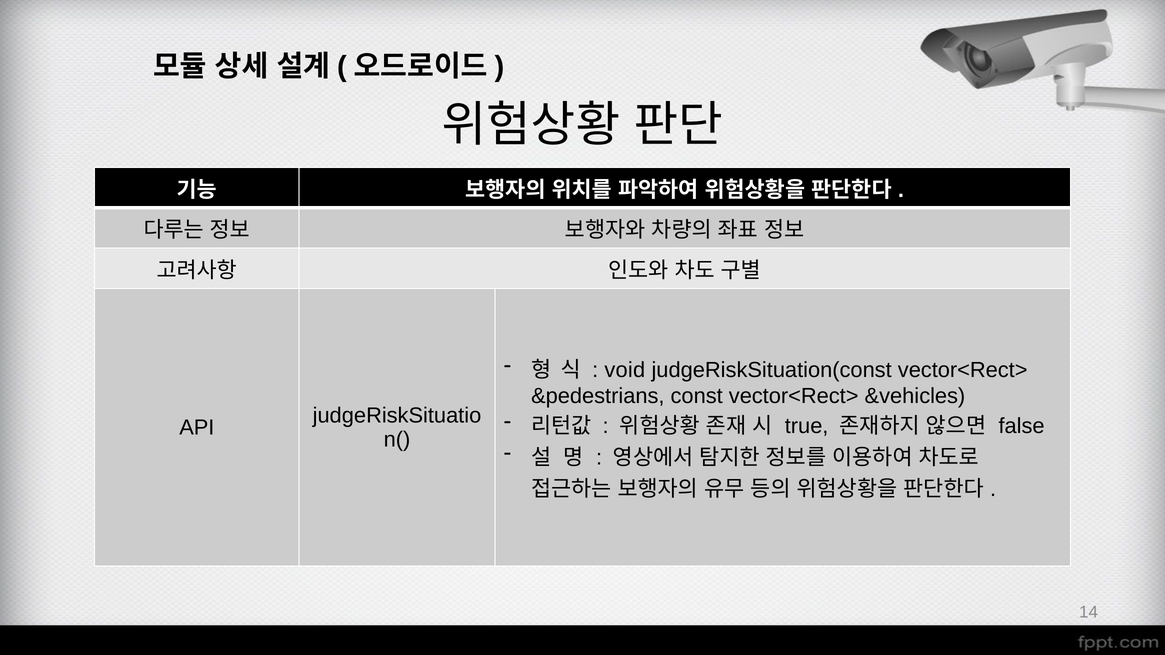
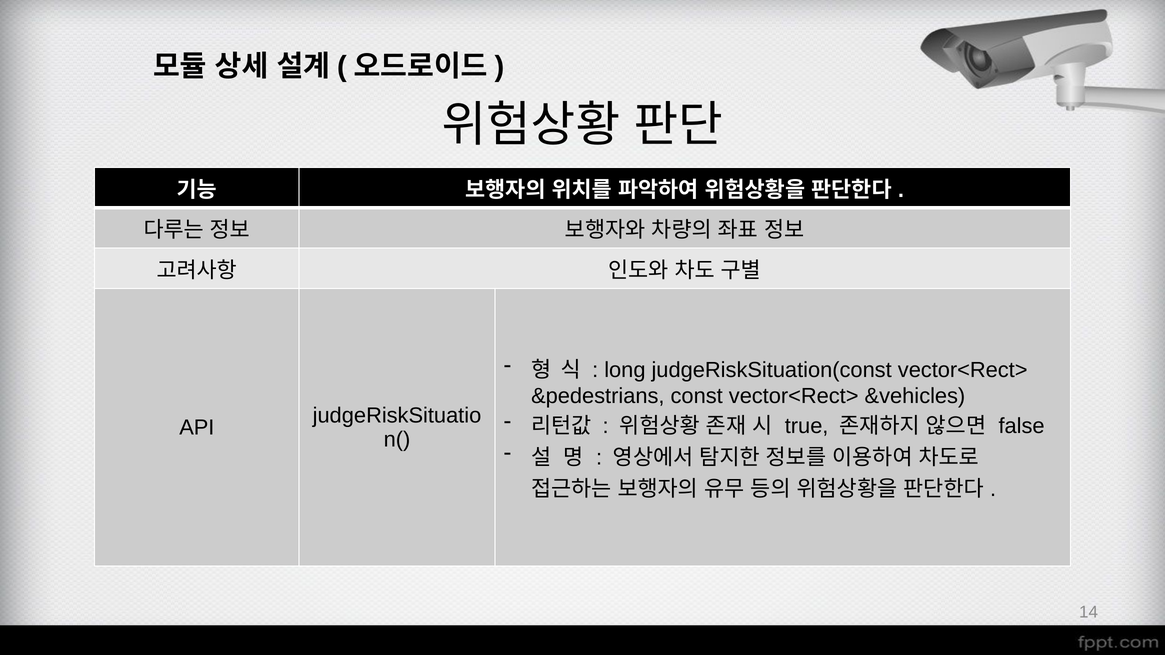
void: void -> long
